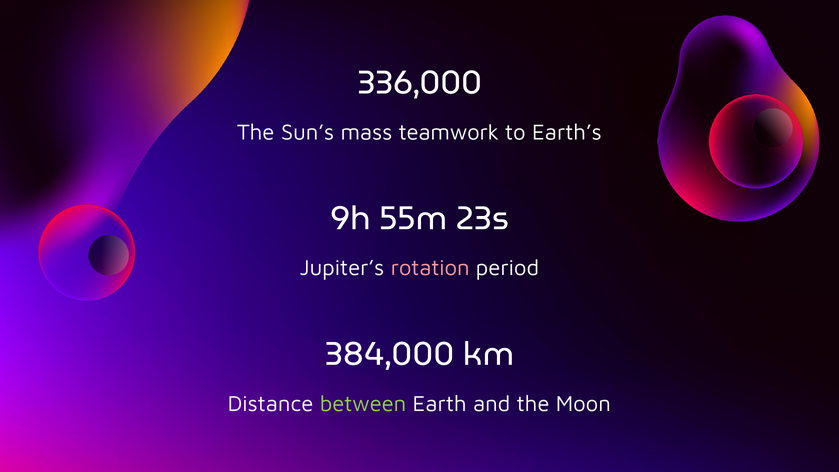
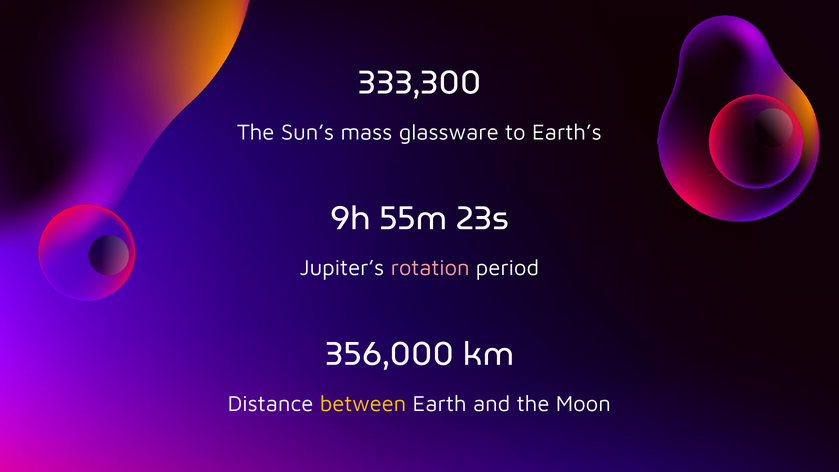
336,000: 336,000 -> 333,300
teamwork: teamwork -> glassware
384,000: 384,000 -> 356,000
between colour: light green -> yellow
